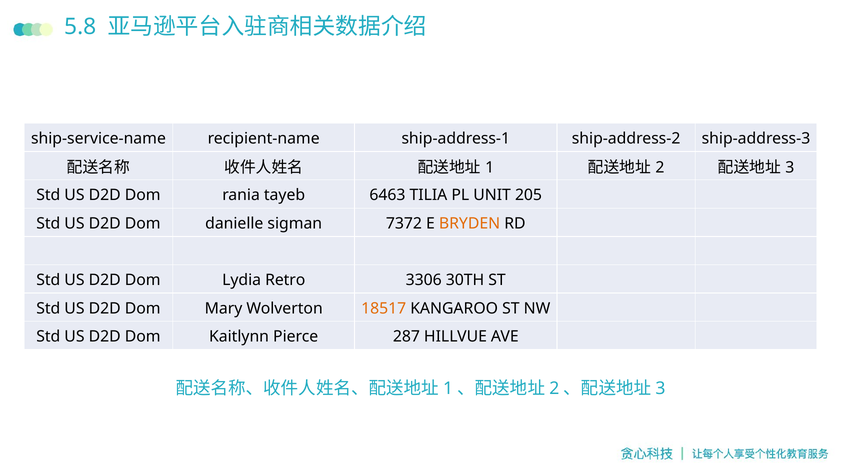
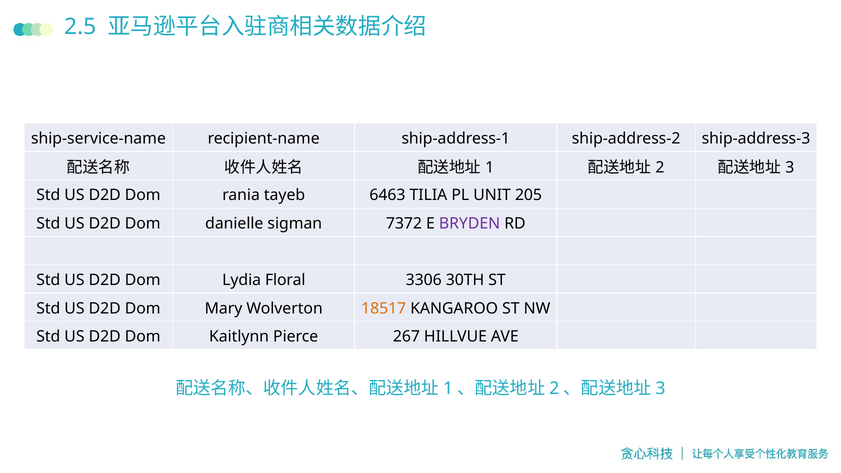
5.8: 5.8 -> 2.5
BRYDEN colour: orange -> purple
Retro: Retro -> Floral
287: 287 -> 267
